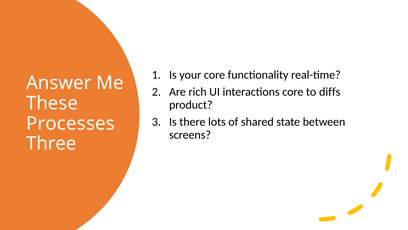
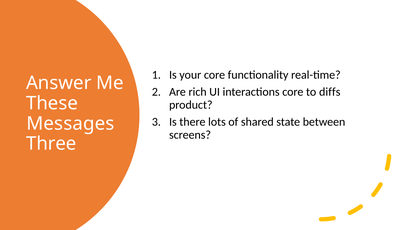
Processes: Processes -> Messages
